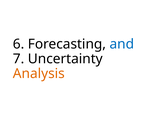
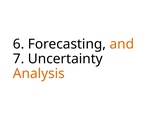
and colour: blue -> orange
